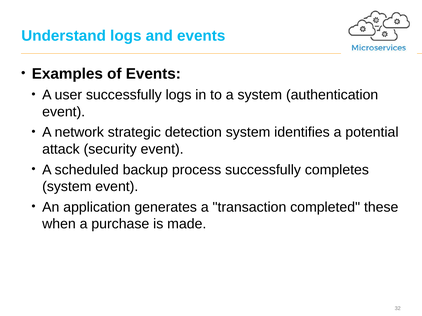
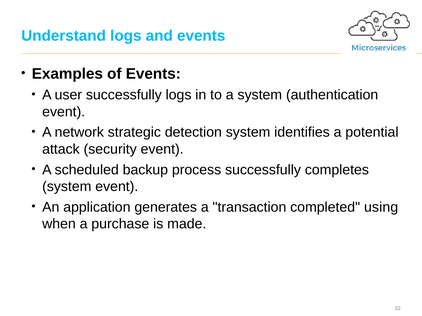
these: these -> using
